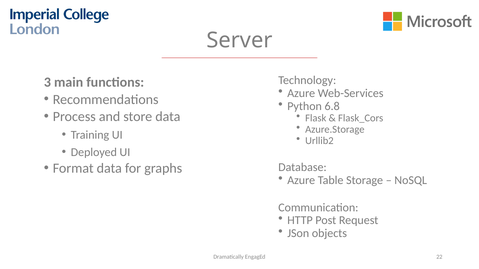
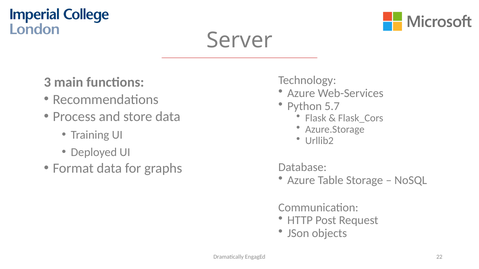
6.8: 6.8 -> 5.7
